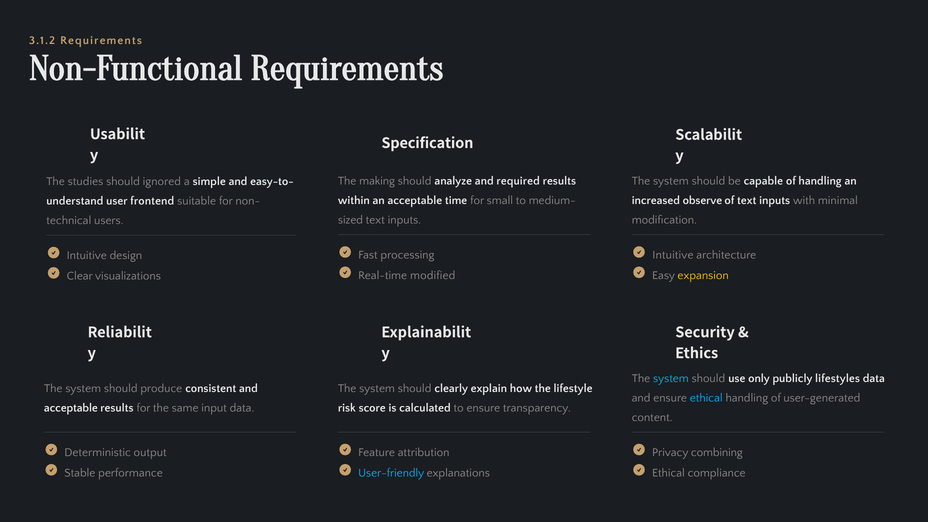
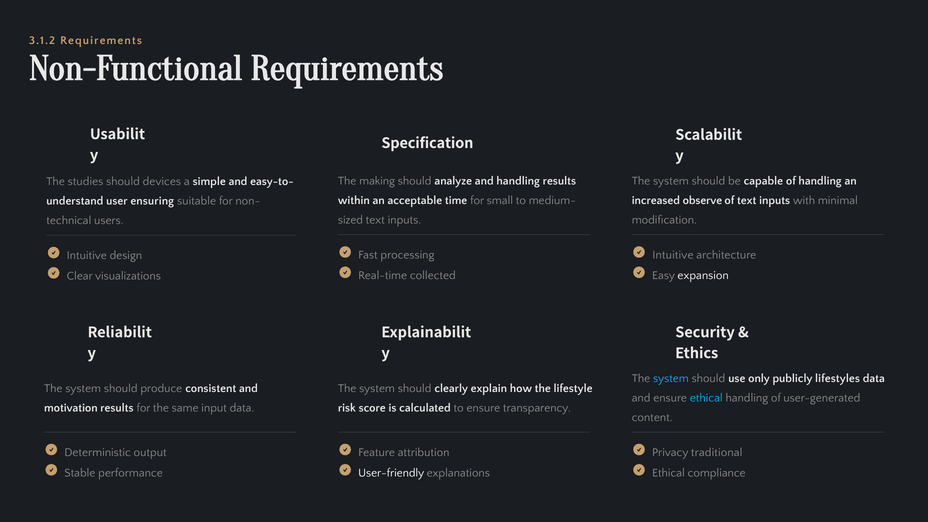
and required: required -> handling
ignored: ignored -> devices
frontend: frontend -> ensuring
modified: modified -> collected
expansion colour: yellow -> white
acceptable at (71, 408): acceptable -> motivation
combining: combining -> traditional
User-friendly colour: light blue -> white
